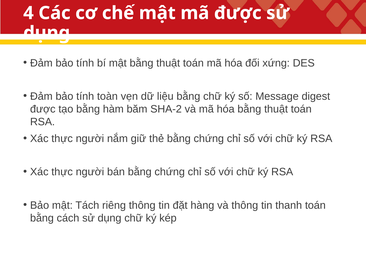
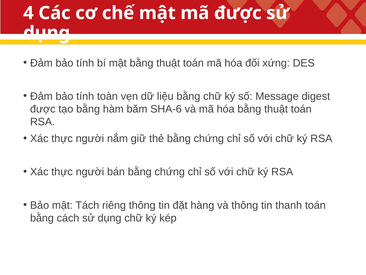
SHA-2: SHA-2 -> SHA-6
